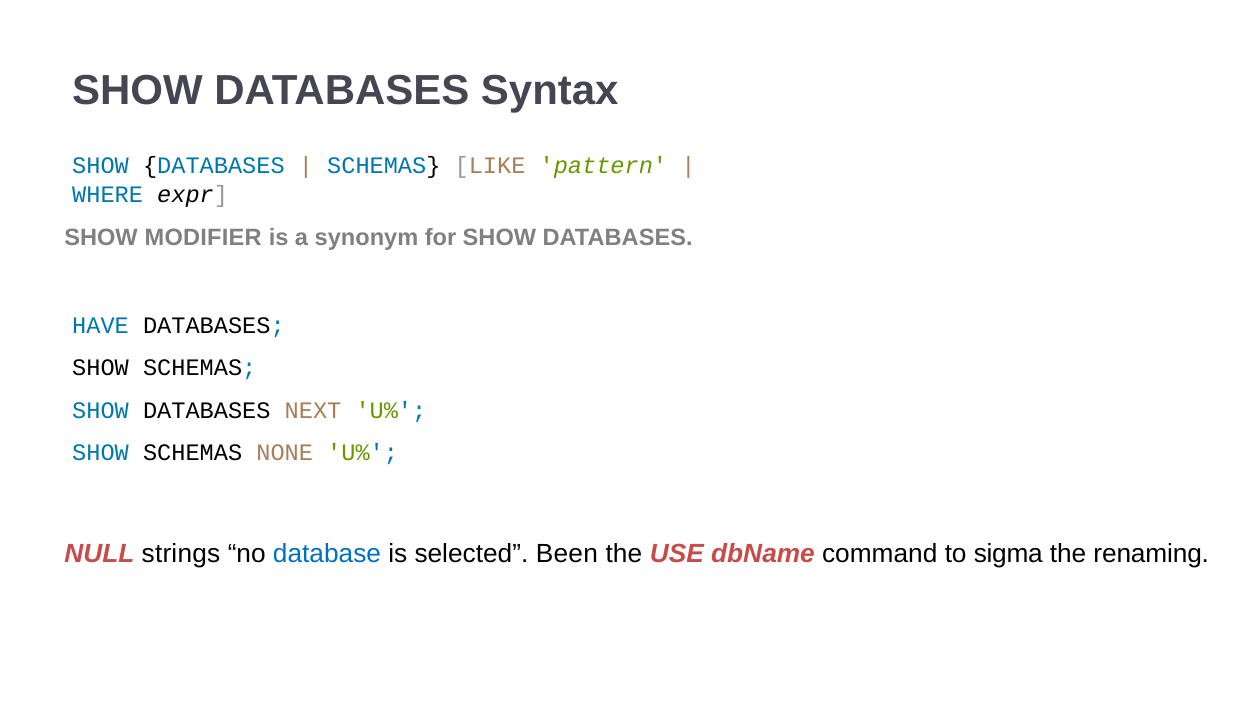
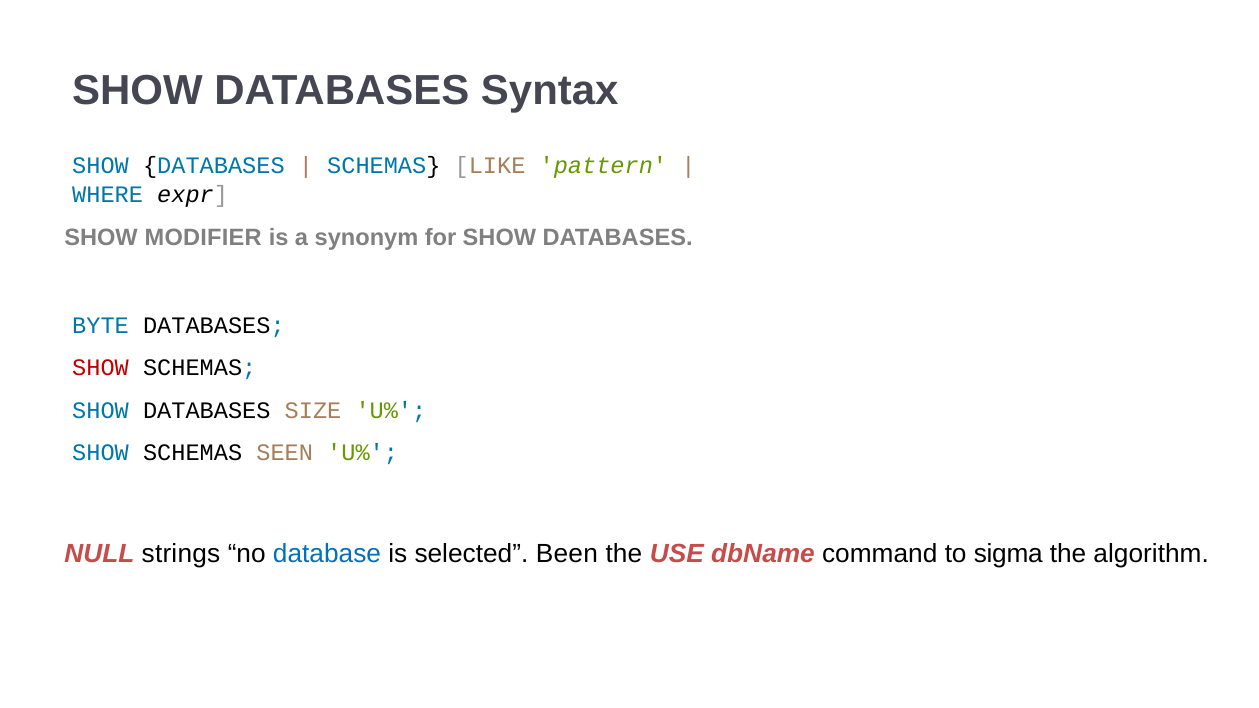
HAVE: HAVE -> BYTE
SHOW at (101, 368) colour: black -> red
NEXT: NEXT -> SIZE
NONE: NONE -> SEEN
renaming: renaming -> algorithm
